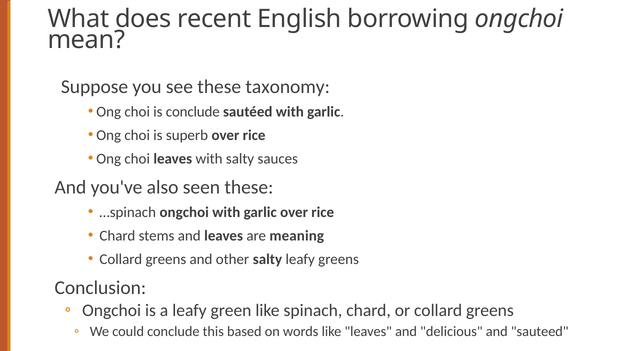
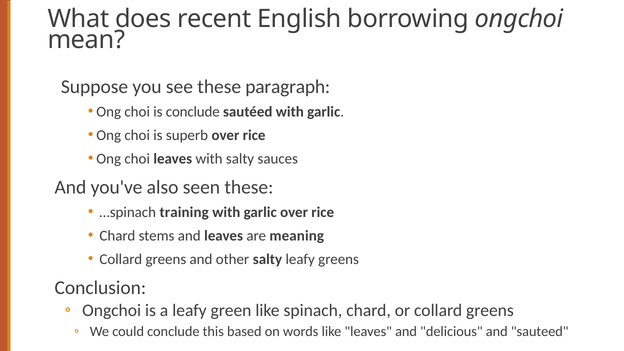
taxonomy: taxonomy -> paragraph
…spinach ongchoi: ongchoi -> training
